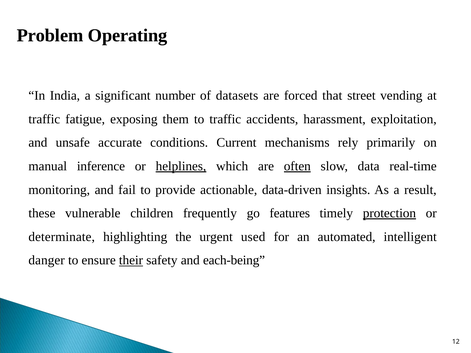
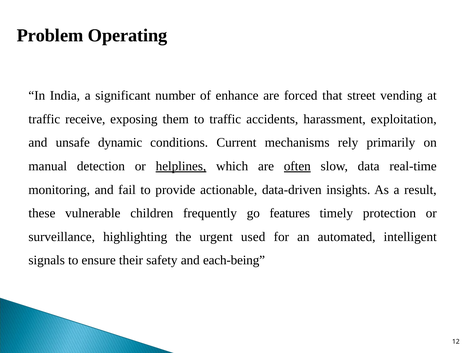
datasets: datasets -> enhance
fatigue: fatigue -> receive
accurate: accurate -> dynamic
inference: inference -> detection
protection underline: present -> none
determinate: determinate -> surveillance
danger: danger -> signals
their underline: present -> none
